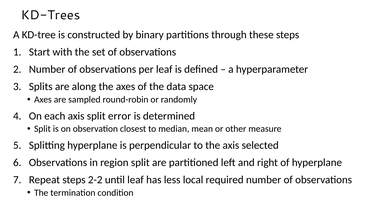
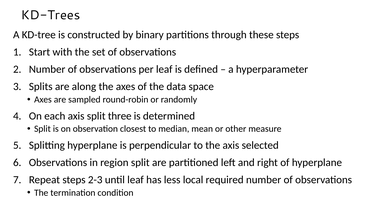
error: error -> three
2-2: 2-2 -> 2-3
